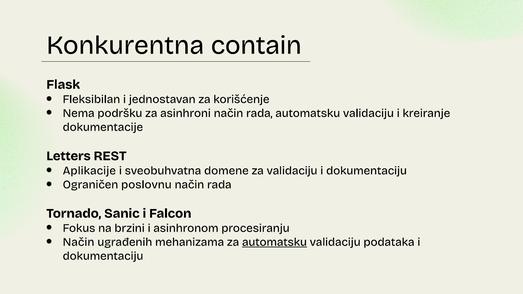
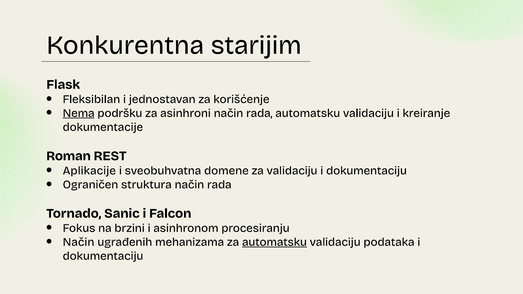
contain: contain -> starijim
Nema underline: none -> present
Letters: Letters -> Roman
poslovnu: poslovnu -> struktura
